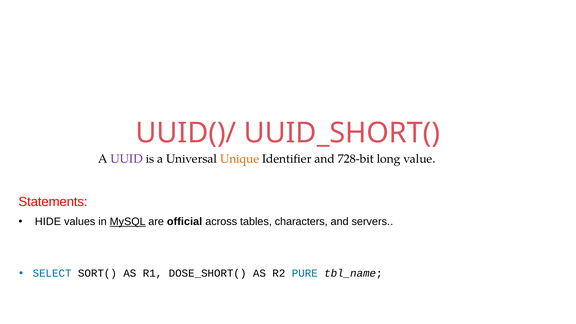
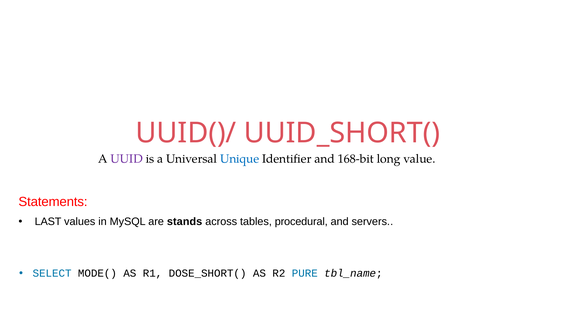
Unique colour: orange -> blue
728-bit: 728-bit -> 168-bit
HIDE: HIDE -> LAST
MySQL underline: present -> none
official: official -> stands
characters: characters -> procedural
SORT(: SORT( -> MODE(
